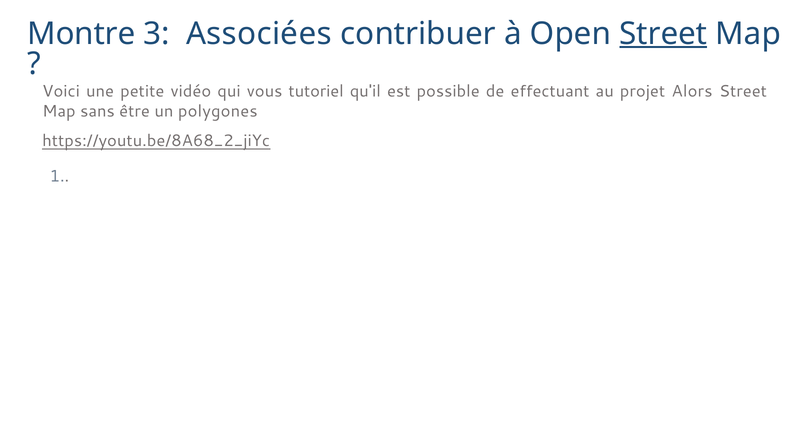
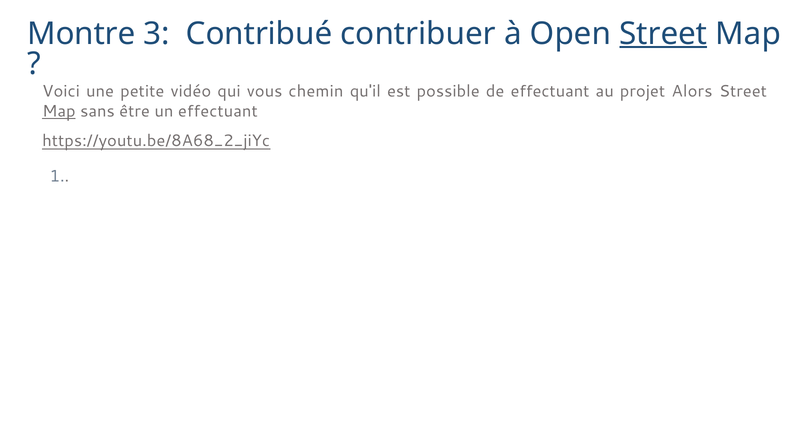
Associées: Associées -> Contribué
tutoriel: tutoriel -> chemin
Map at (59, 111) underline: none -> present
un polygones: polygones -> effectuant
